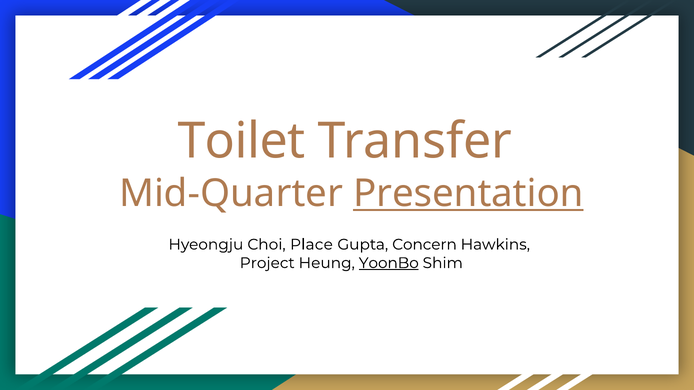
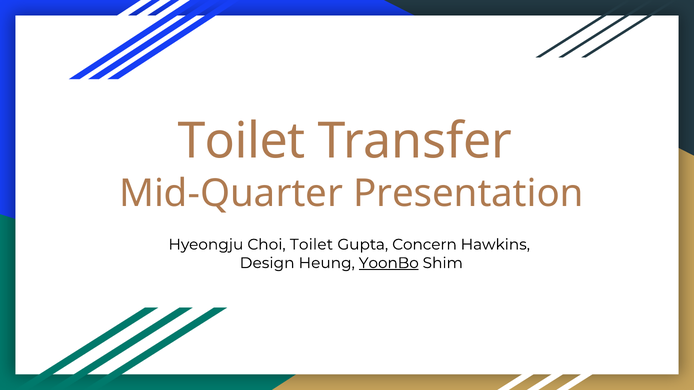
Presentation underline: present -> none
Choi Place: Place -> Toilet
Project: Project -> Design
